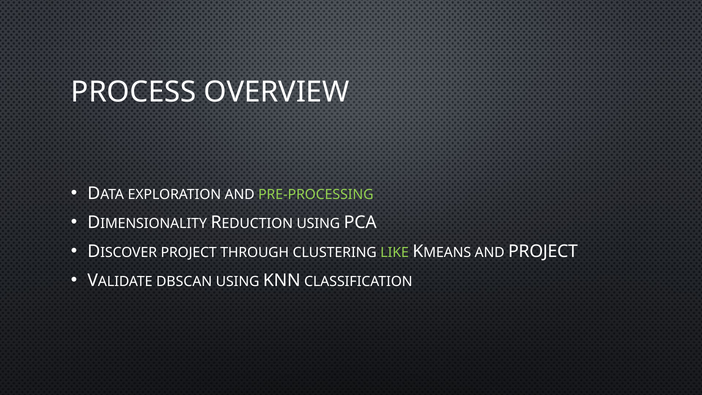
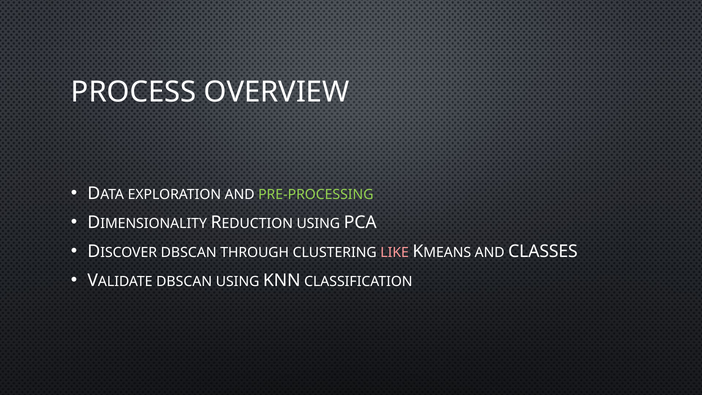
PROJECT at (189, 253): PROJECT -> DBSCAN
LIKE colour: light green -> pink
AND PROJECT: PROJECT -> CLASSES
